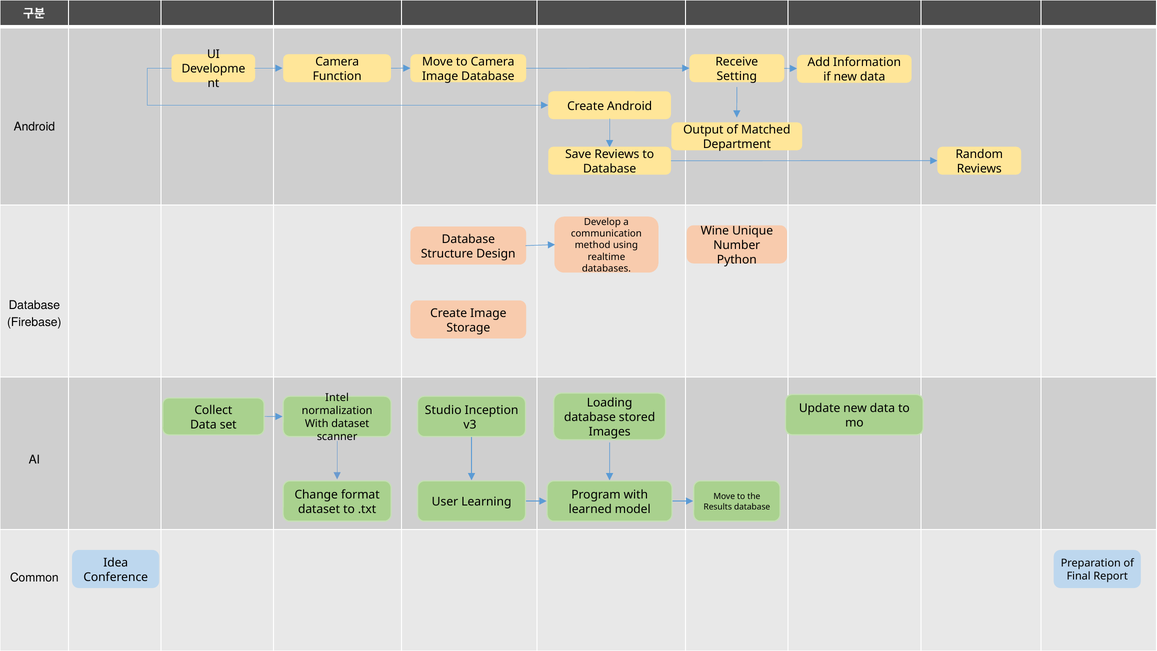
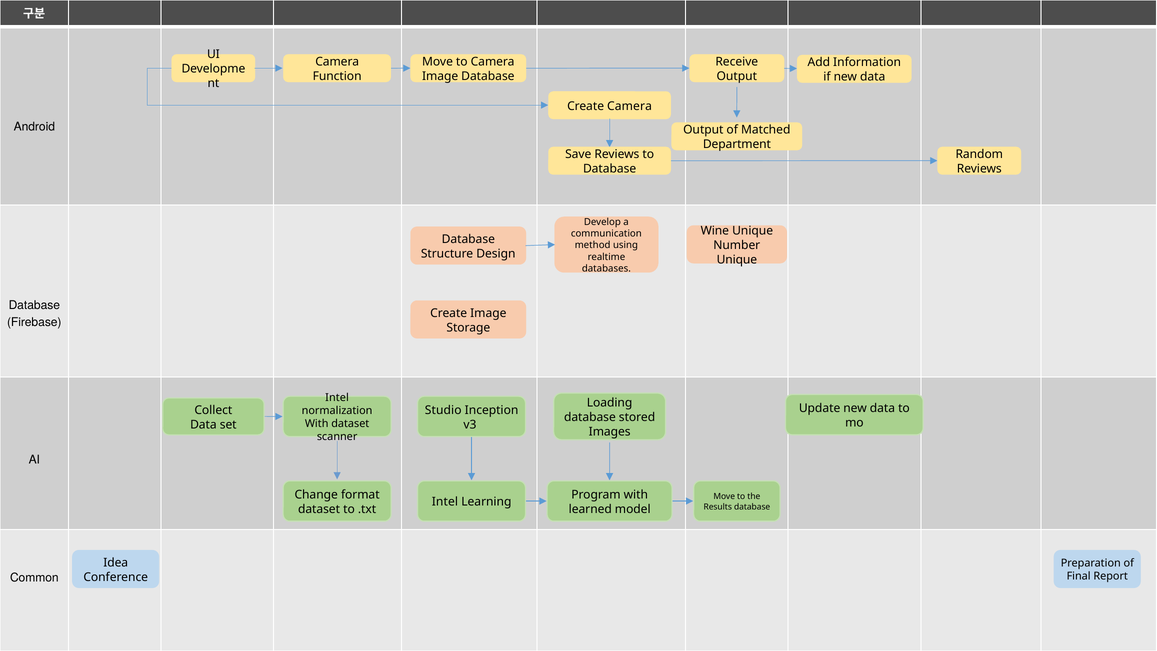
Setting at (737, 76): Setting -> Output
Create Android: Android -> Camera
Python at (737, 260): Python -> Unique
User at (445, 502): User -> Intel
